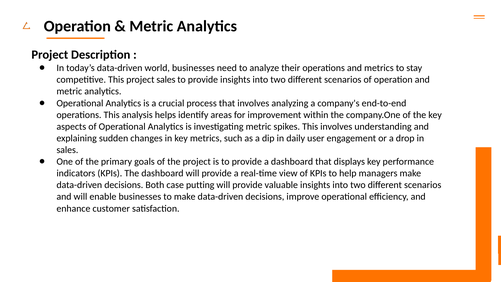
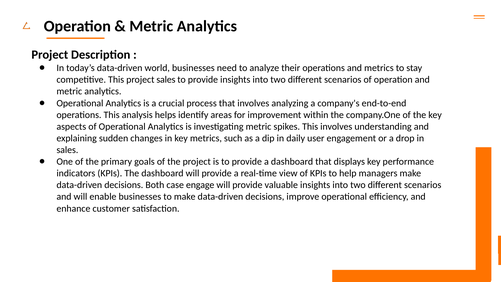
putting: putting -> engage
